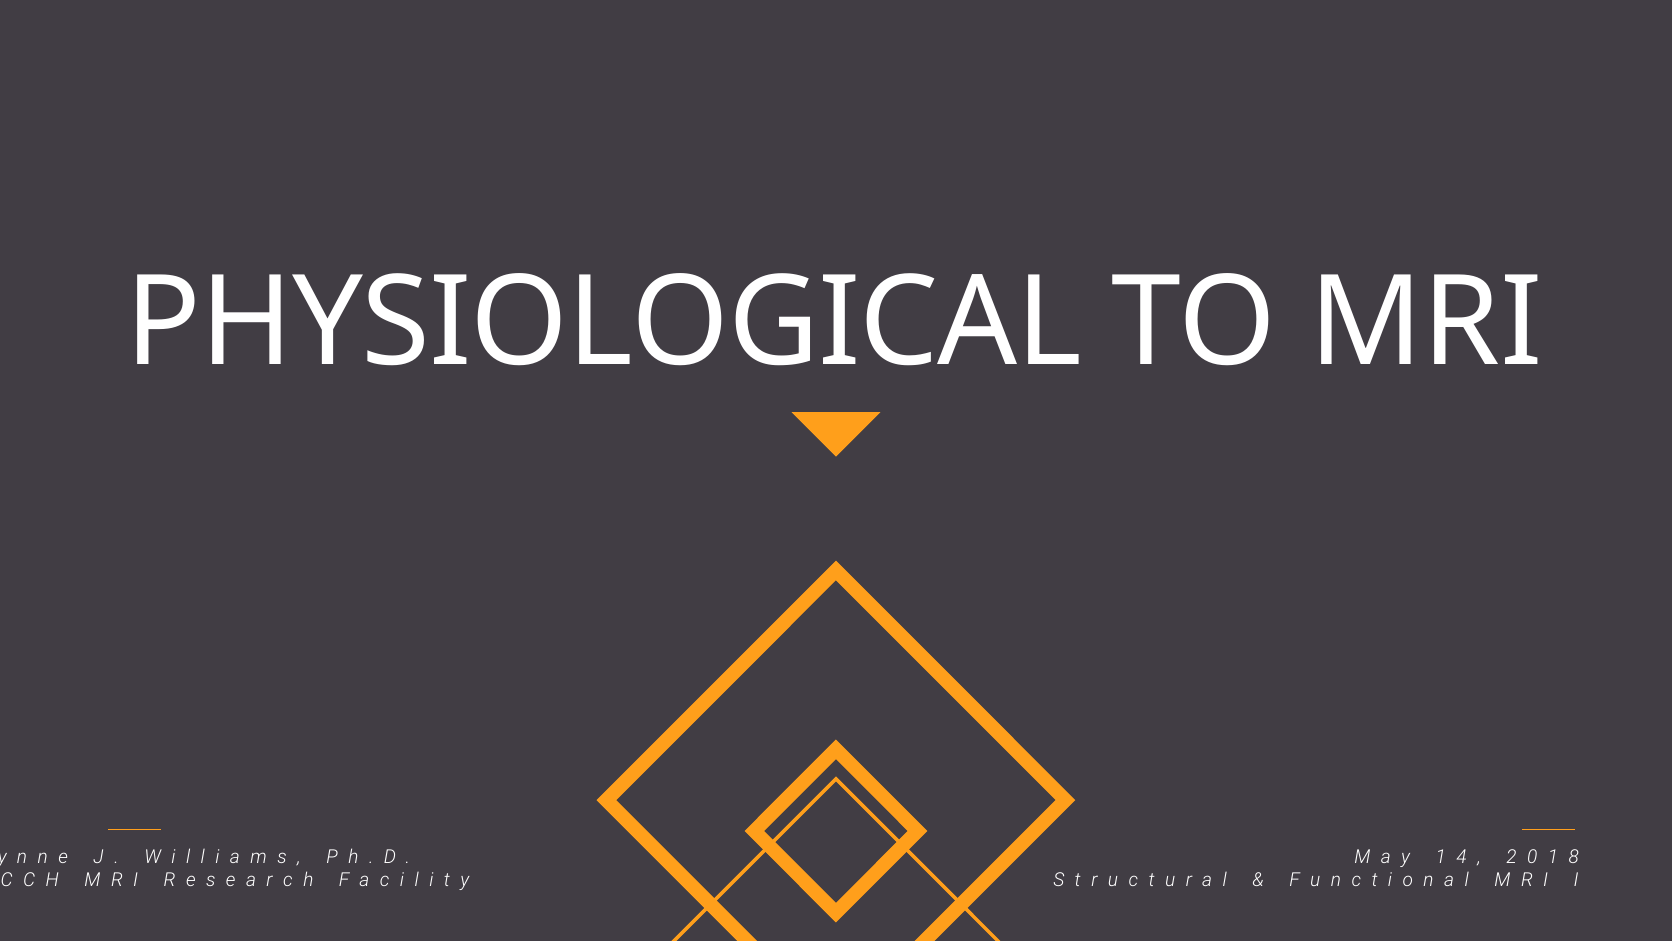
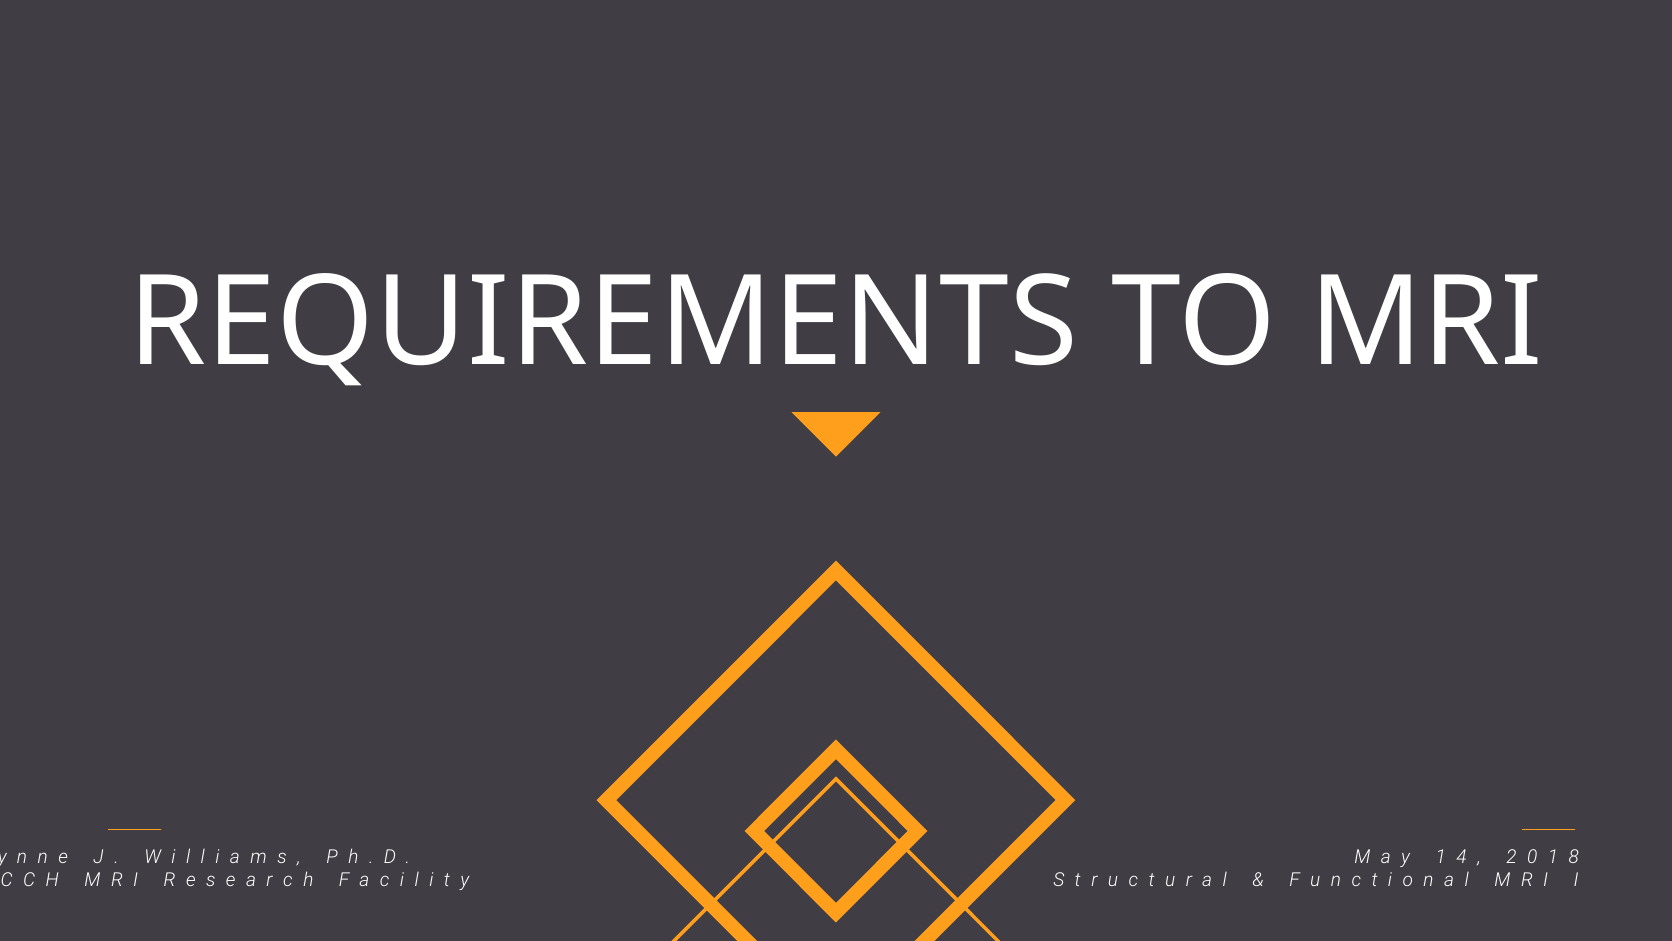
PHYSIOLOGICAL: PHYSIOLOGICAL -> REQUIREMENTS
